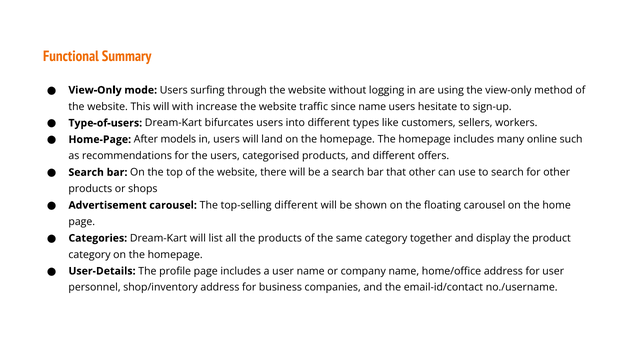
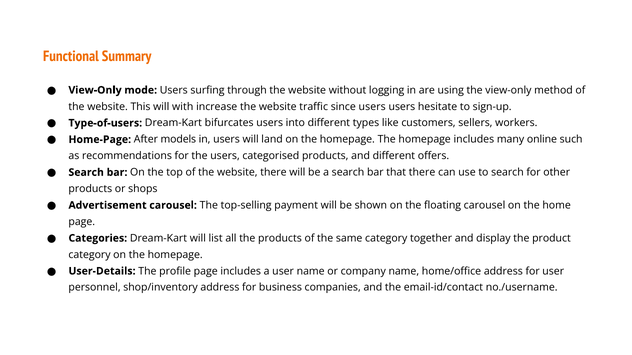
since name: name -> users
that other: other -> there
top-selling different: different -> payment
